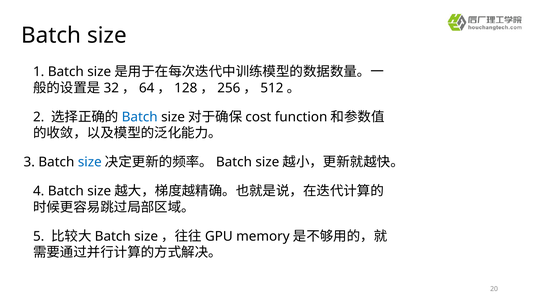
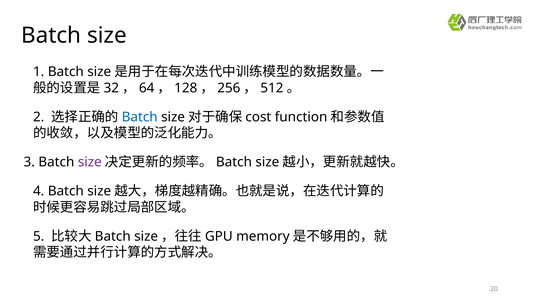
size at (90, 162) colour: blue -> purple
